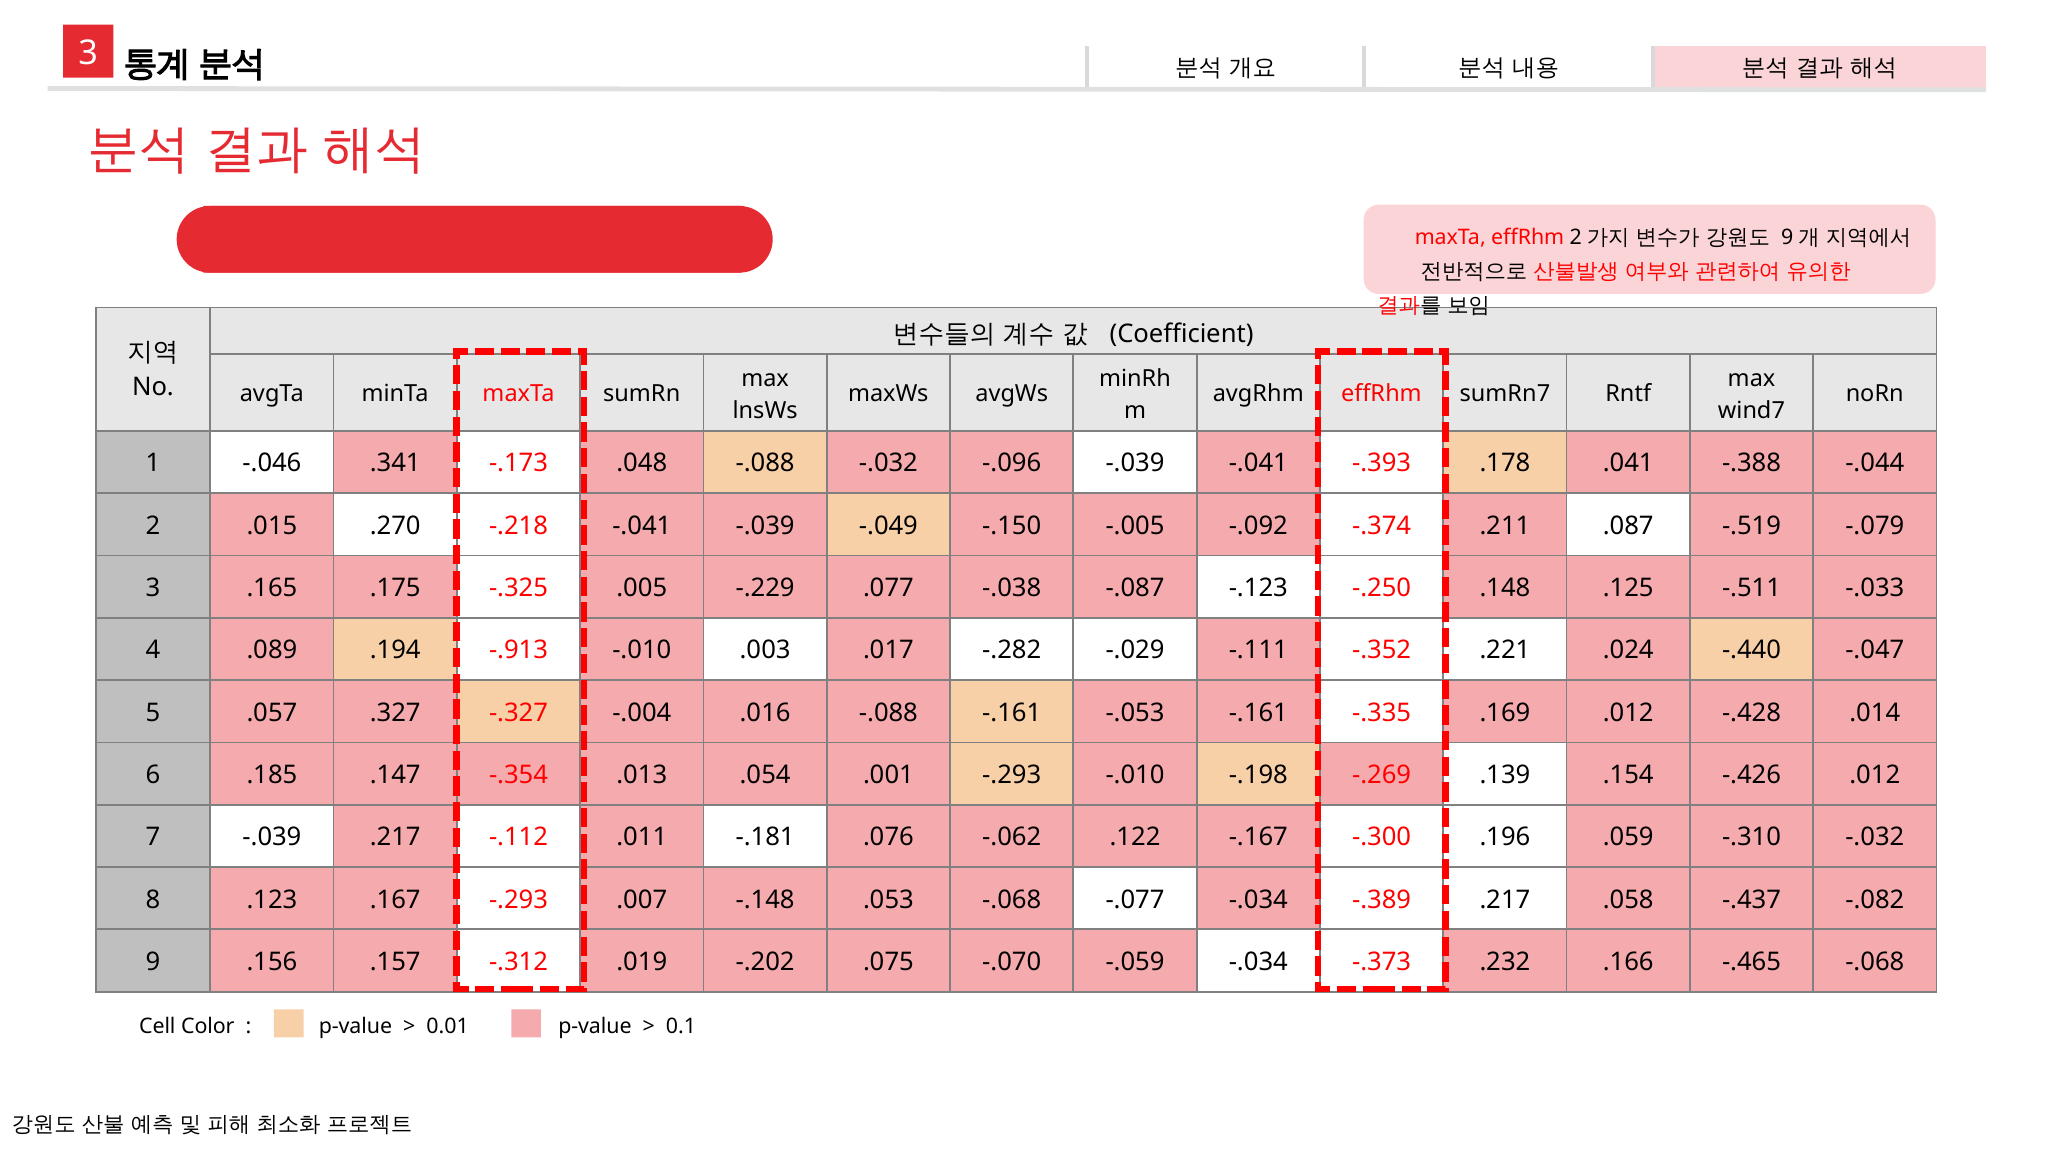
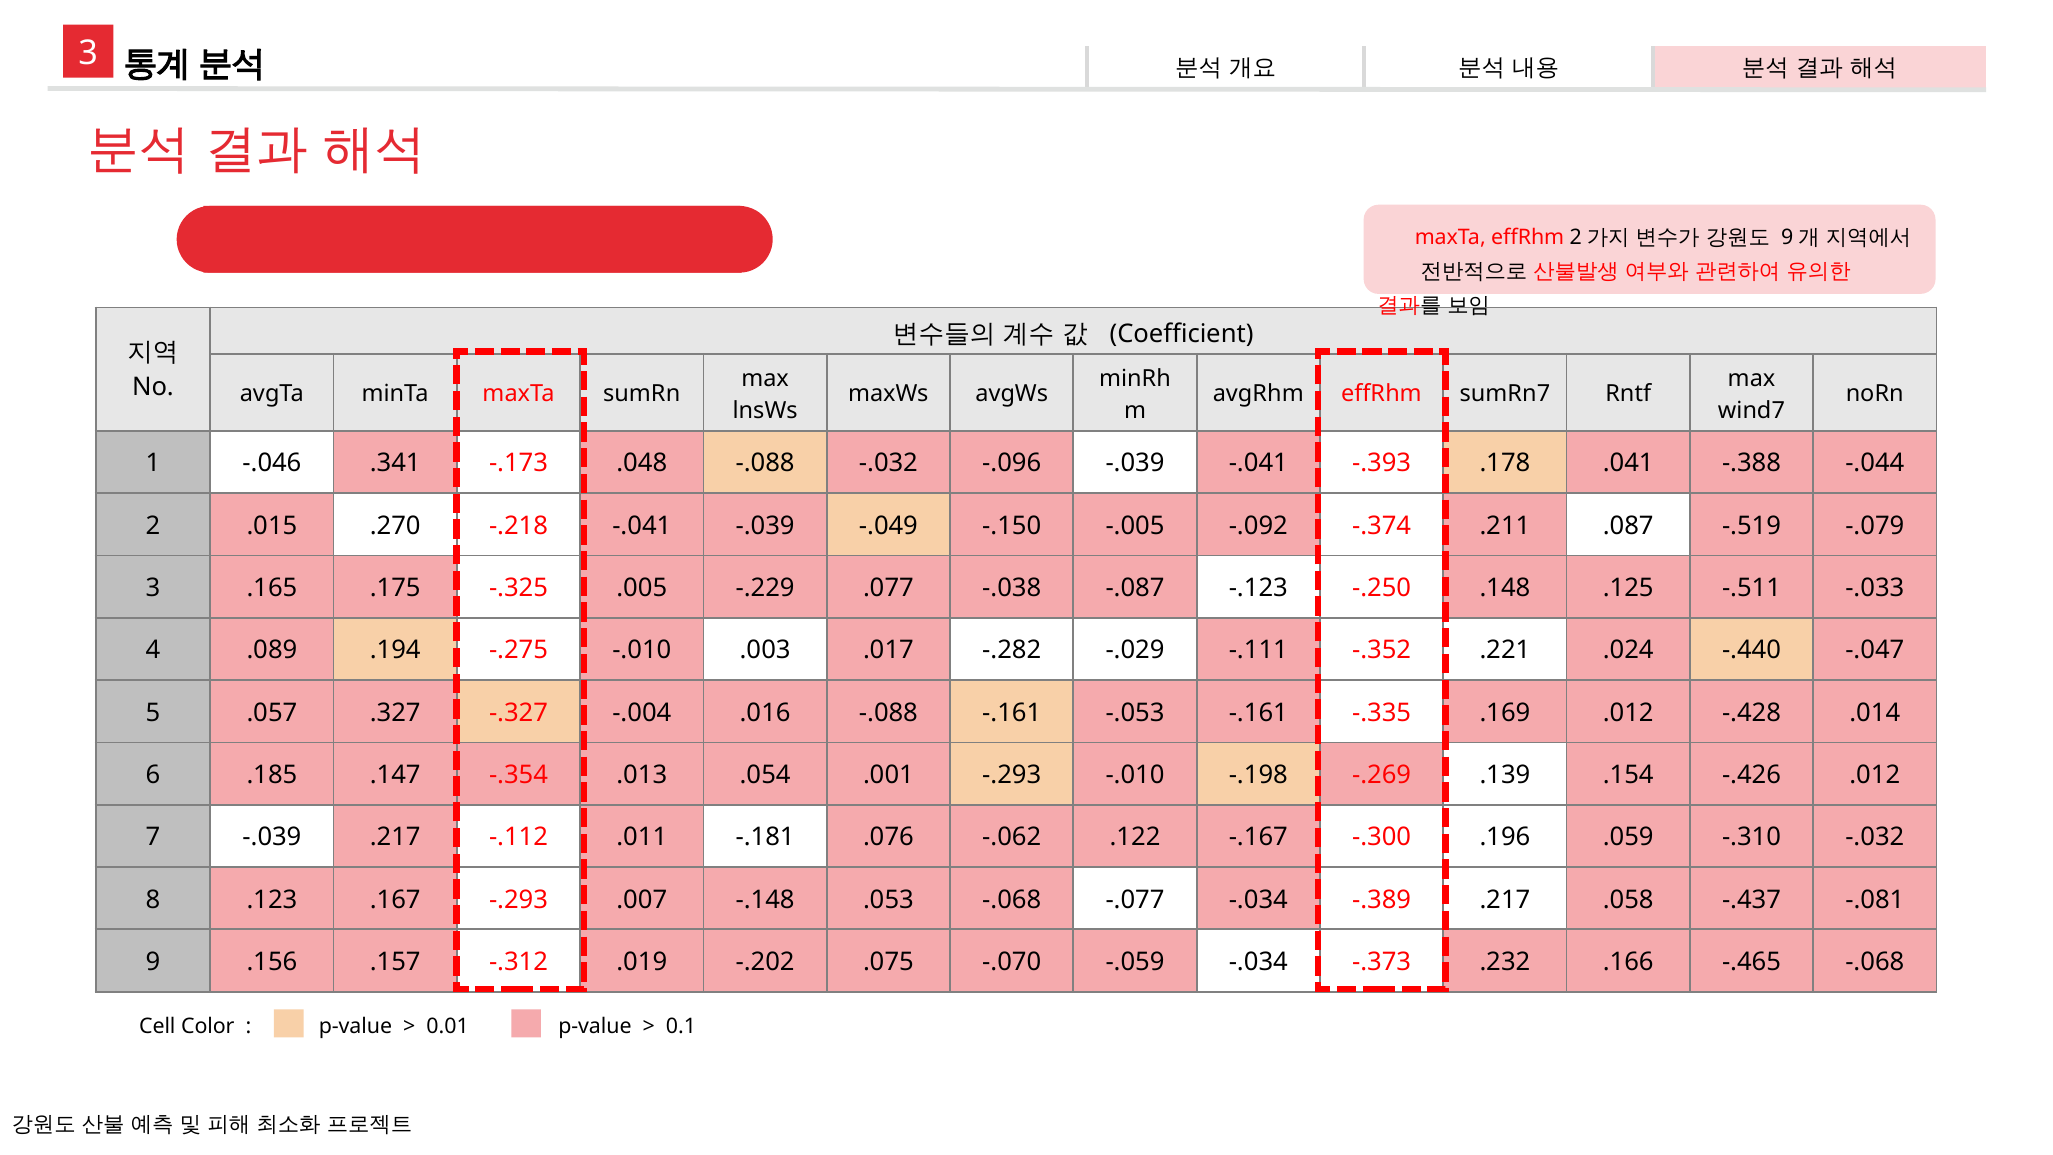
-.913: -.913 -> -.275
-.082: -.082 -> -.081
